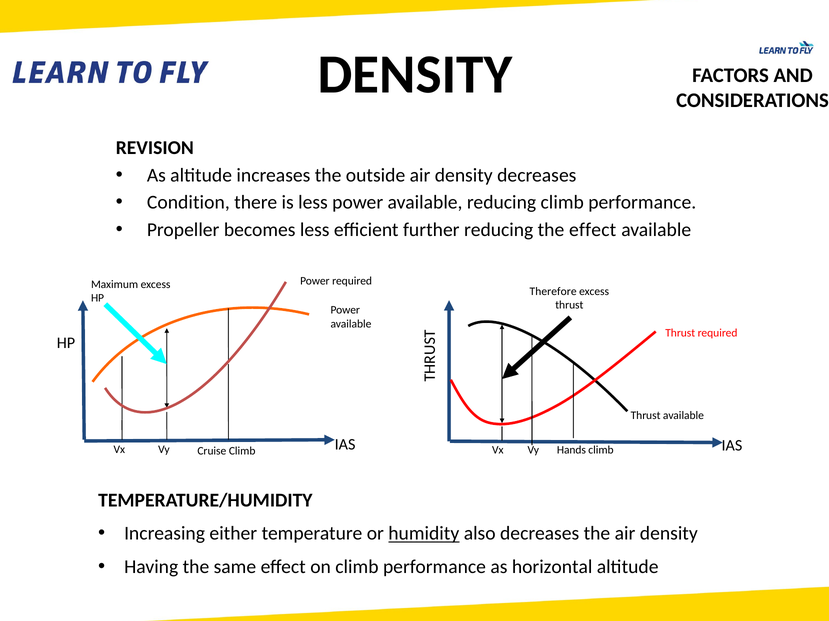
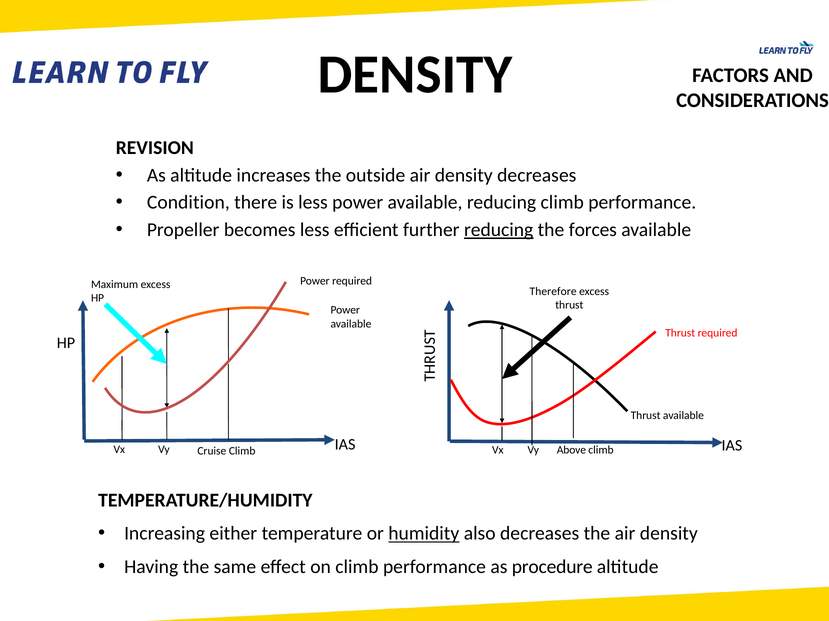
reducing at (499, 230) underline: none -> present
the effect: effect -> forces
Hands: Hands -> Above
horizontal: horizontal -> procedure
